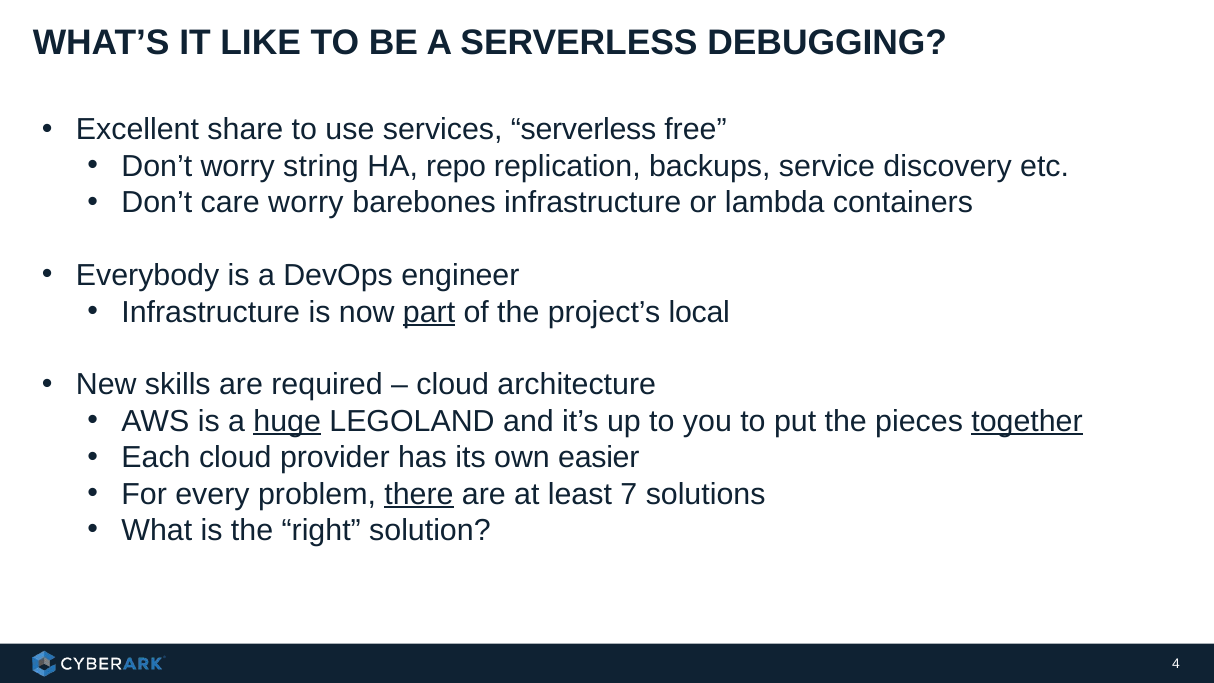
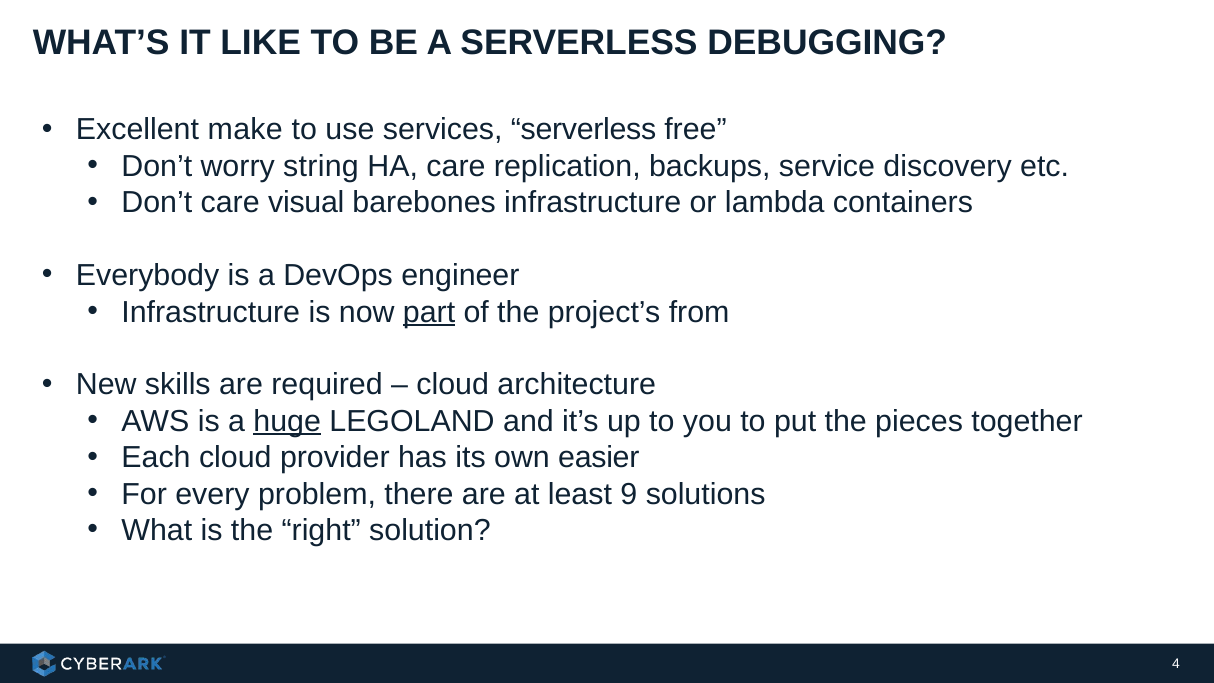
share: share -> make
HA repo: repo -> care
care worry: worry -> visual
local: local -> from
together underline: present -> none
there underline: present -> none
7: 7 -> 9
